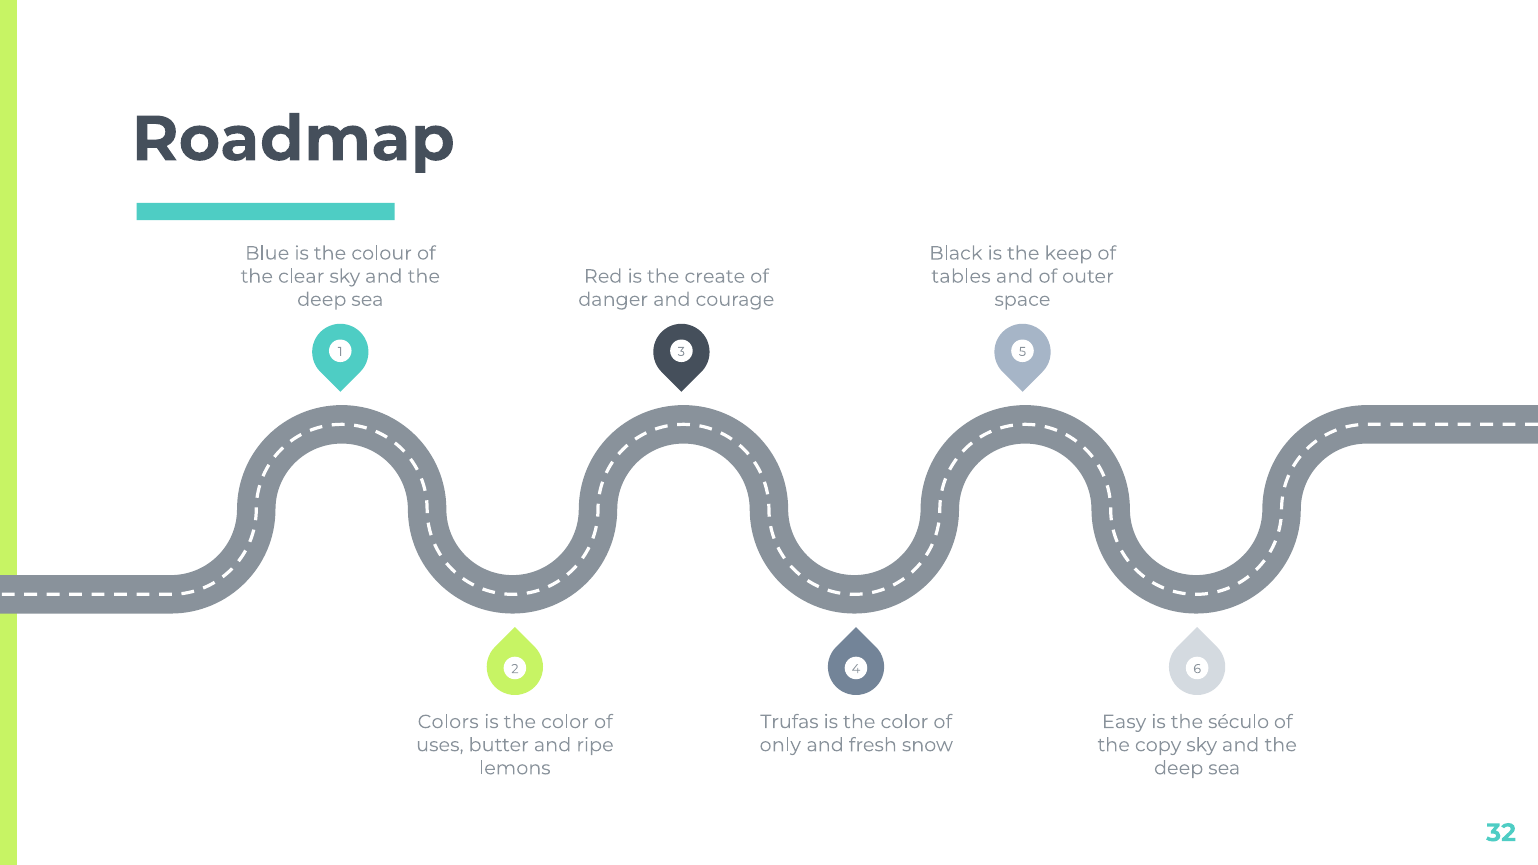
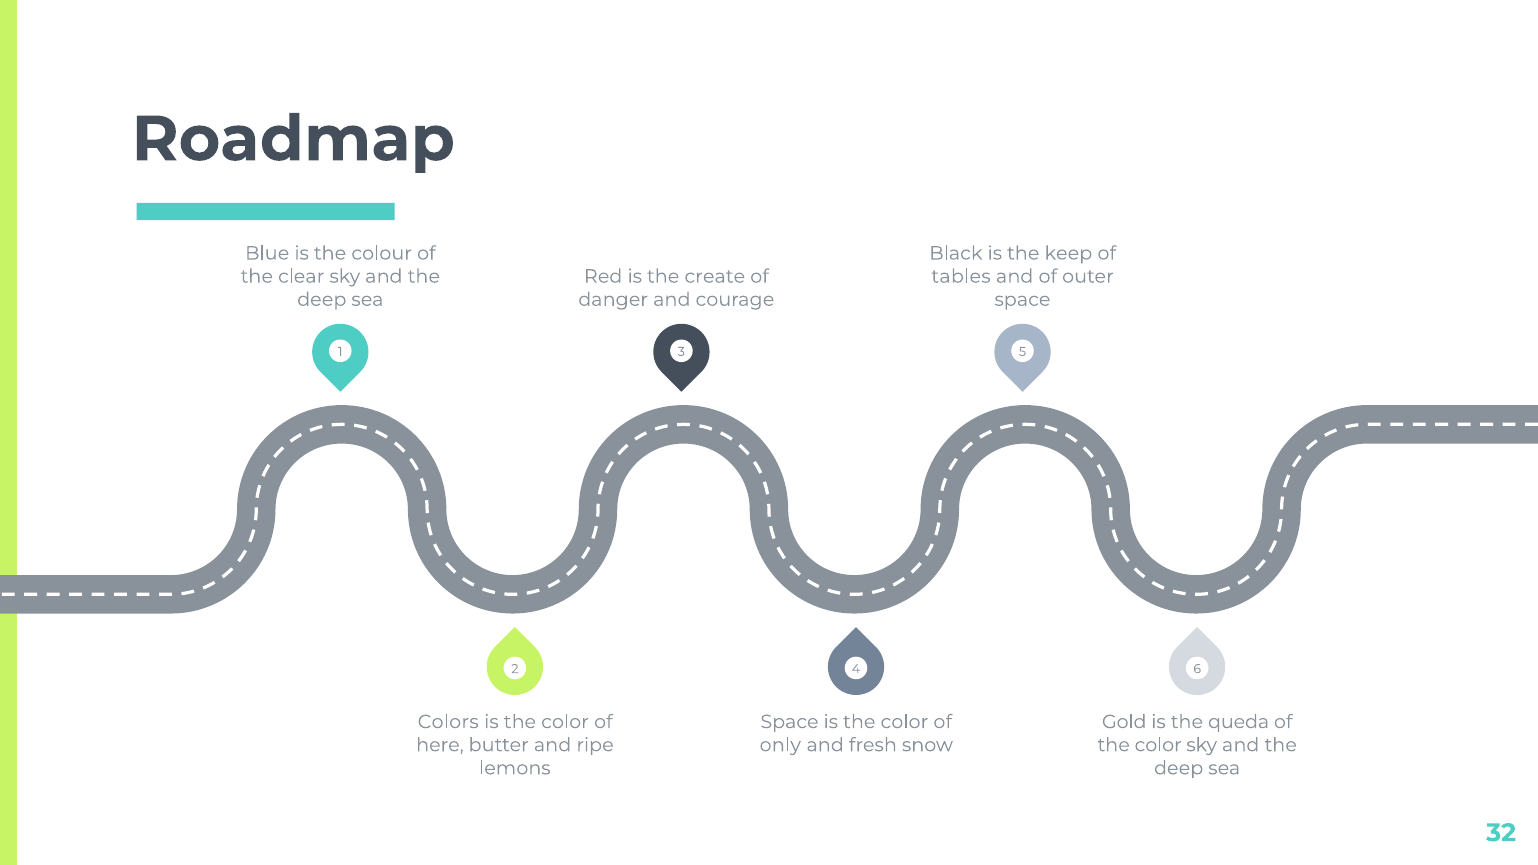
Trufas at (790, 722): Trufas -> Space
Easy: Easy -> Gold
século: século -> queda
uses: uses -> here
copy at (1158, 745): copy -> color
